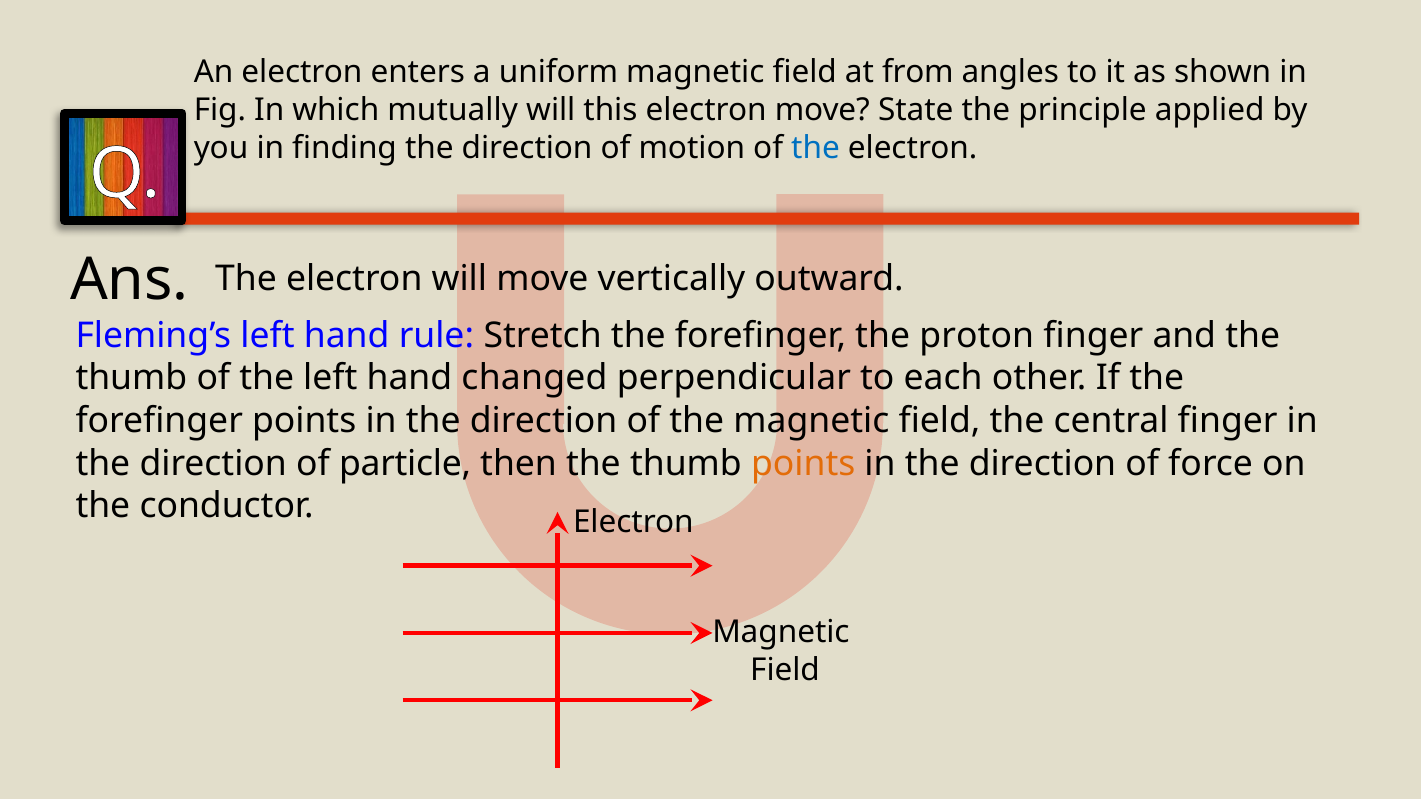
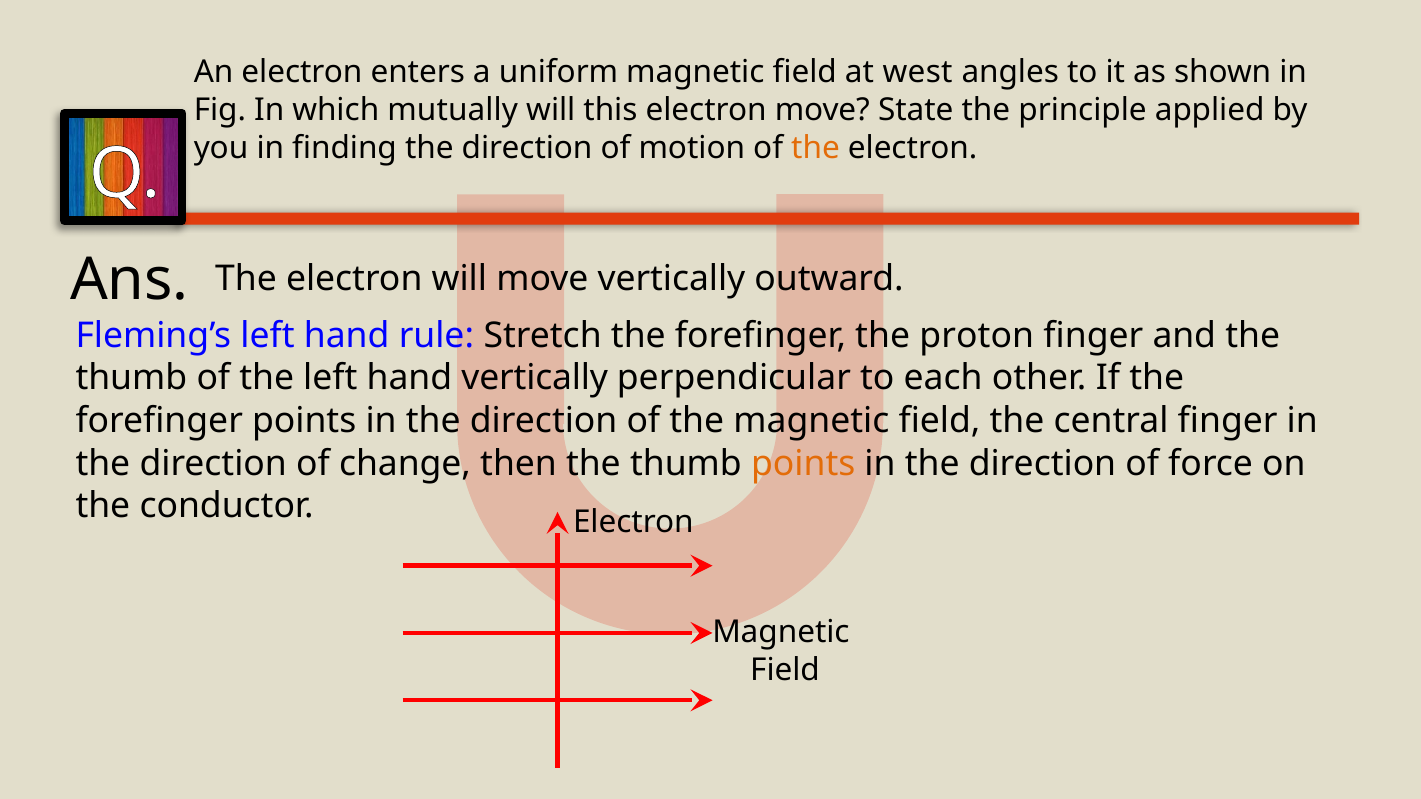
from: from -> west
the at (815, 148) colour: blue -> orange
hand changed: changed -> vertically
particle: particle -> change
